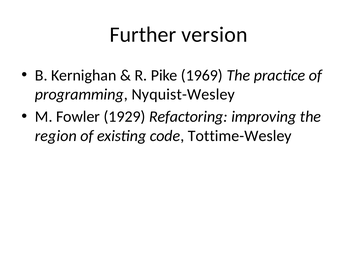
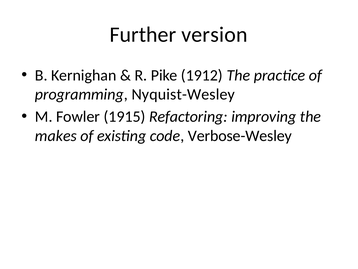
1969: 1969 -> 1912
1929: 1929 -> 1915
region: region -> makes
Tottime-Wesley: Tottime-Wesley -> Verbose-Wesley
